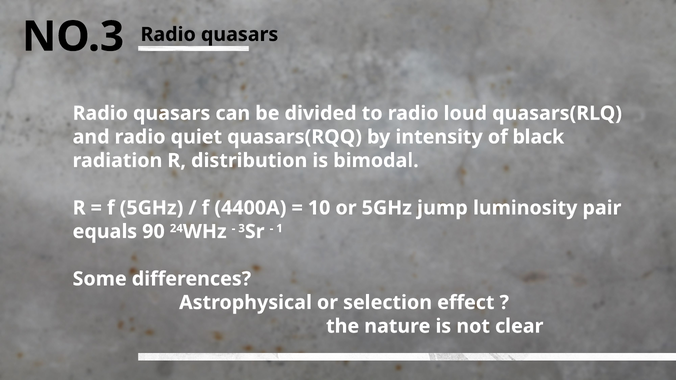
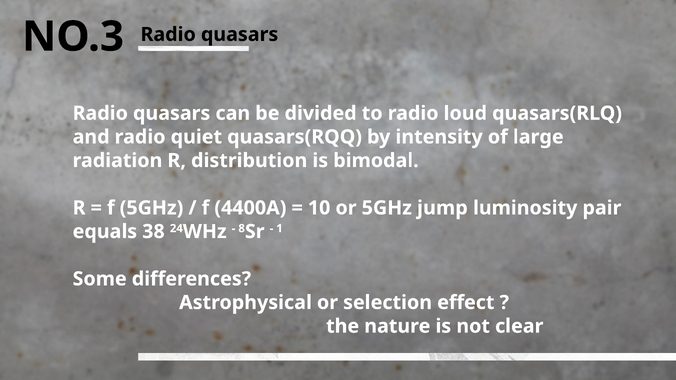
black: black -> large
90: 90 -> 38
3: 3 -> 8
